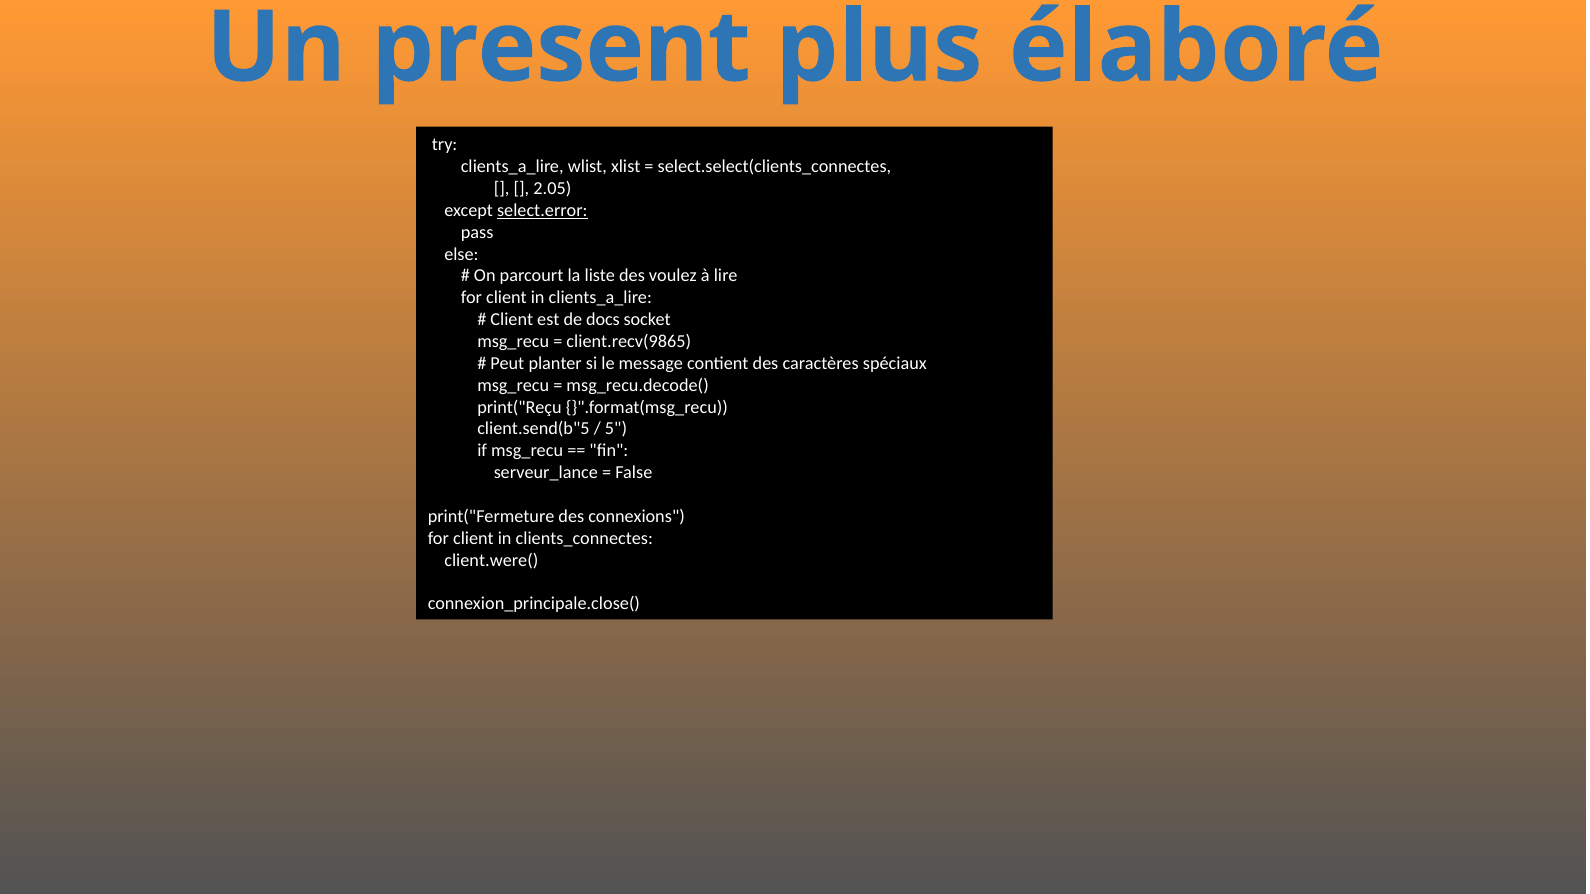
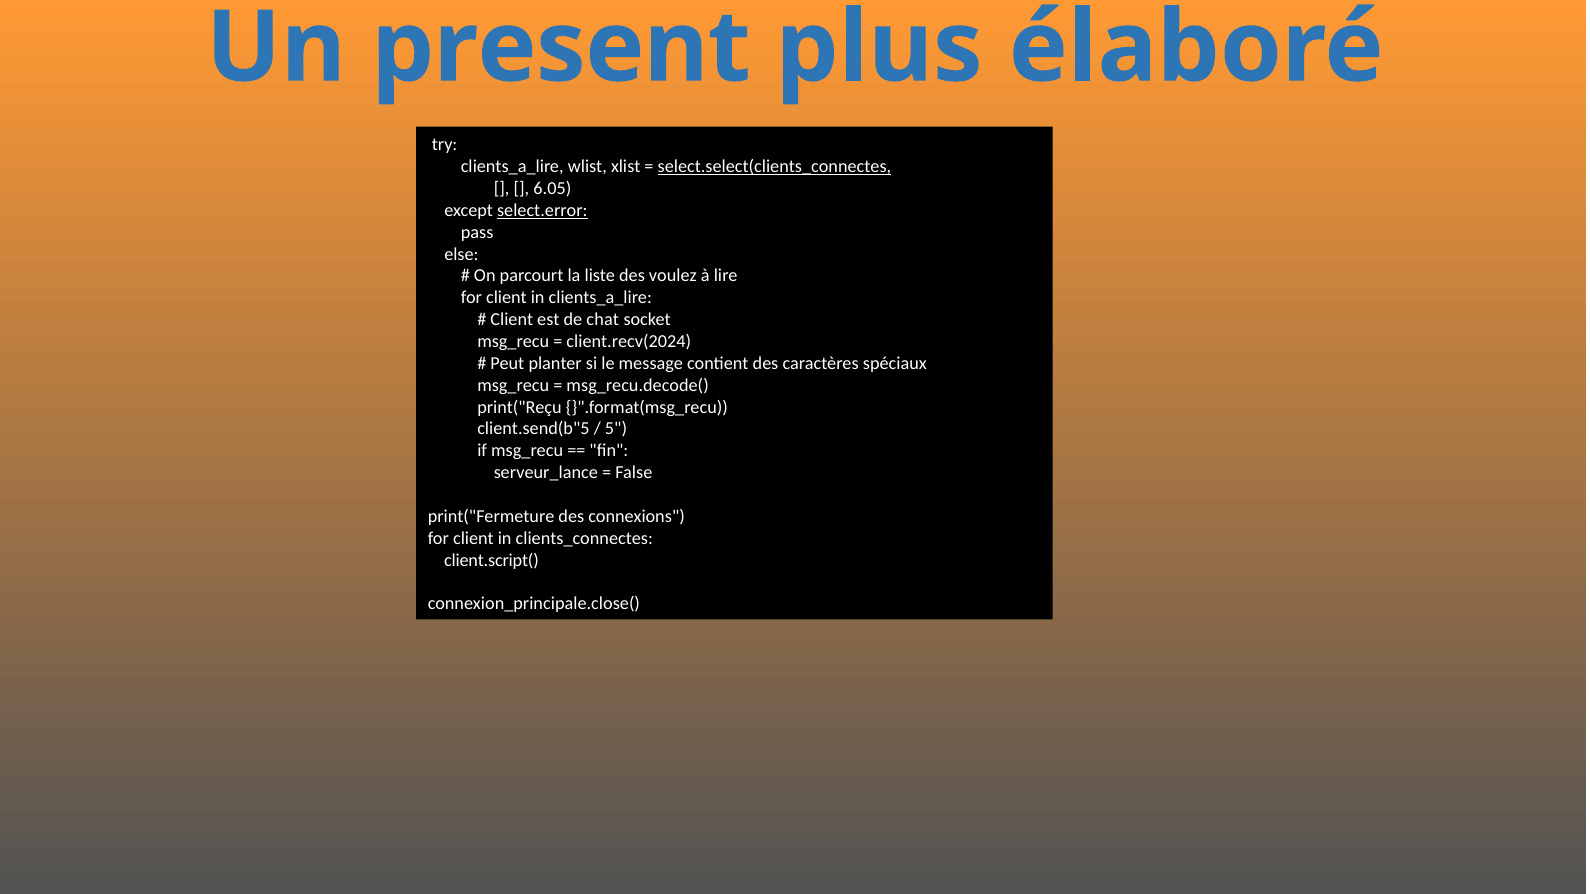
select.select(clients_connectes underline: none -> present
2.05: 2.05 -> 6.05
docs: docs -> chat
client.recv(9865: client.recv(9865 -> client.recv(2024
client.were(: client.were( -> client.script(
